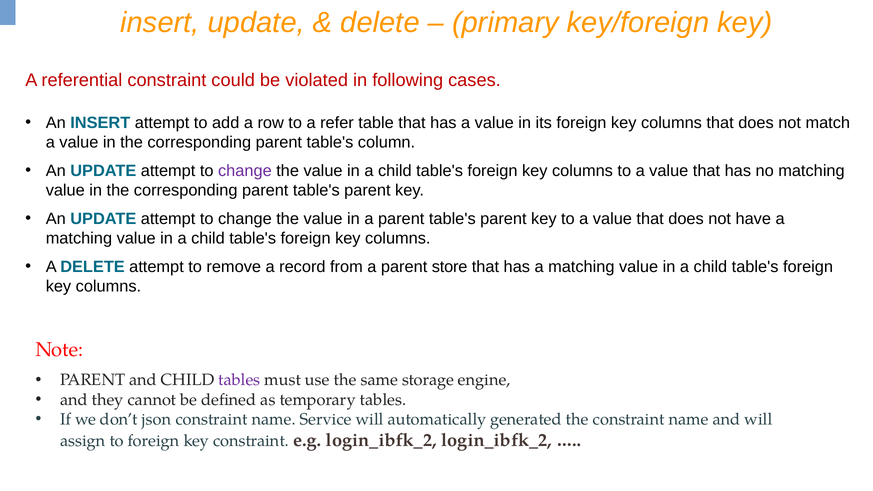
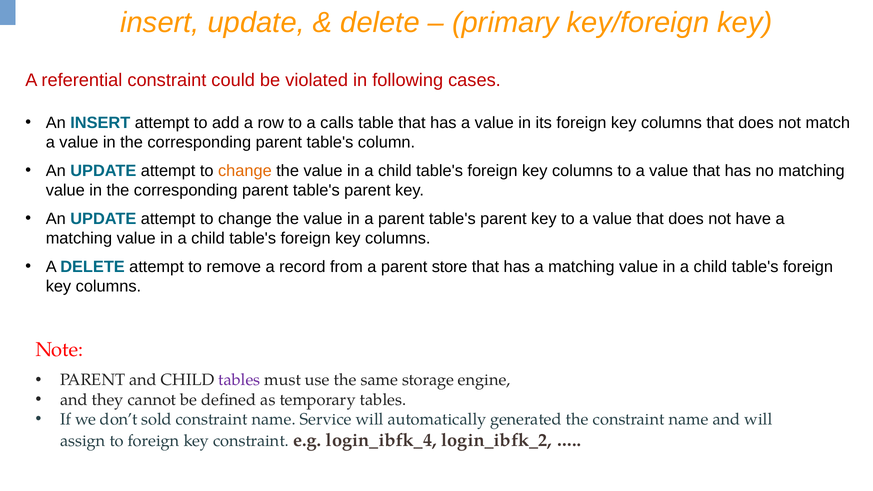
refer: refer -> calls
change at (245, 171) colour: purple -> orange
json: json -> sold
e.g login_ibfk_2: login_ibfk_2 -> login_ibfk_4
